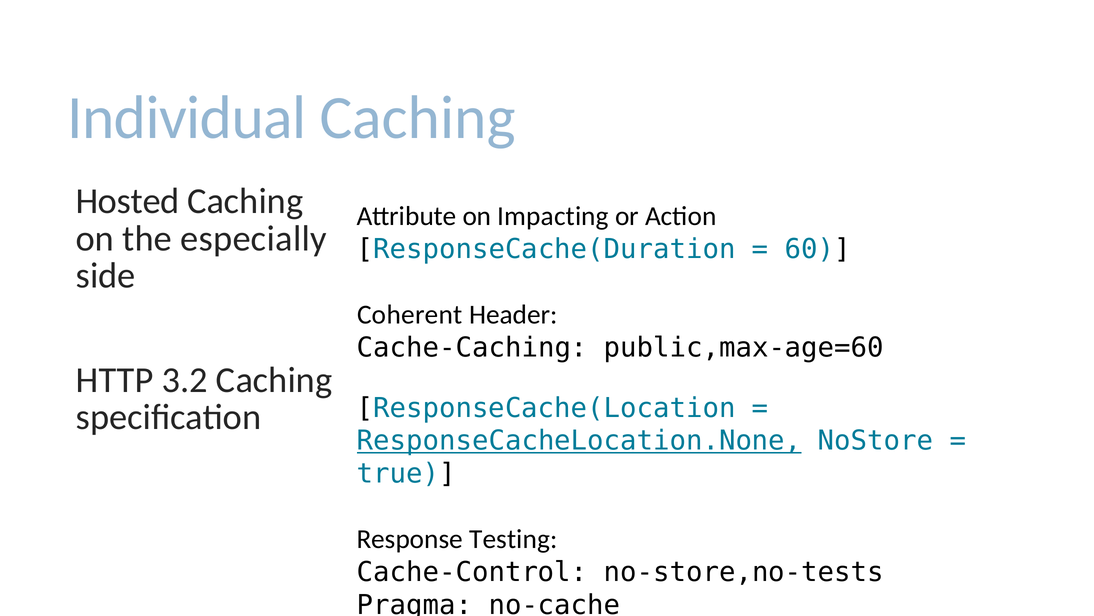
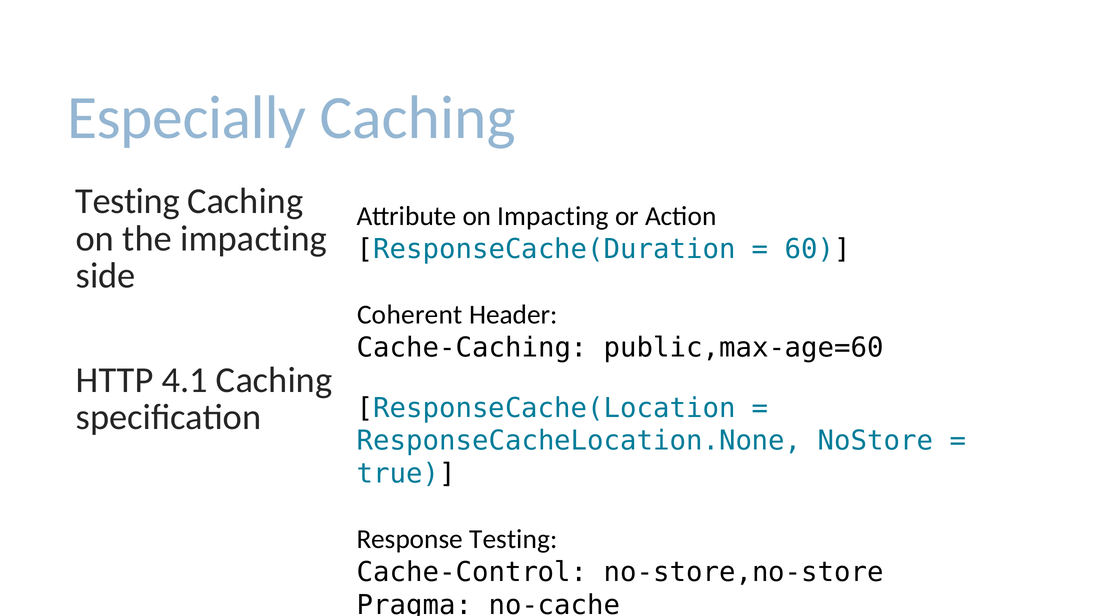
Individual: Individual -> Especially
Hosted at (127, 201): Hosted -> Testing
the especially: especially -> impacting
3.2: 3.2 -> 4.1
ResponseCacheLocation.None underline: present -> none
no-store,no-tests: no-store,no-tests -> no-store,no-store
